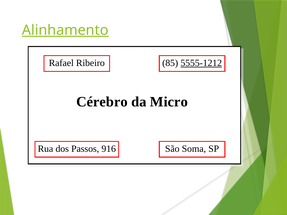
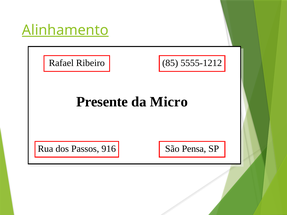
5555-1212 underline: present -> none
Cérebro: Cérebro -> Presente
Soma: Soma -> Pensa
